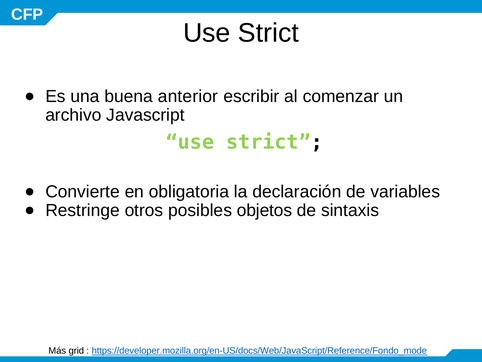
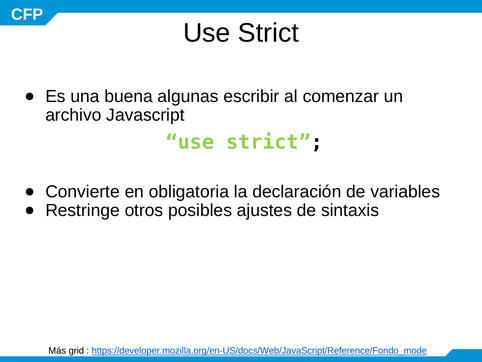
anterior: anterior -> algunas
objetos: objetos -> ajustes
